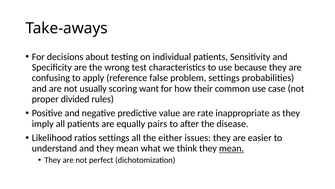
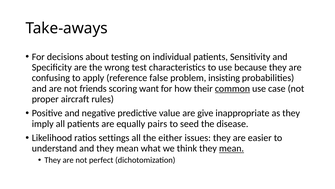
problem settings: settings -> insisting
usually: usually -> friends
common underline: none -> present
divided: divided -> aircraft
rate: rate -> give
after: after -> seed
